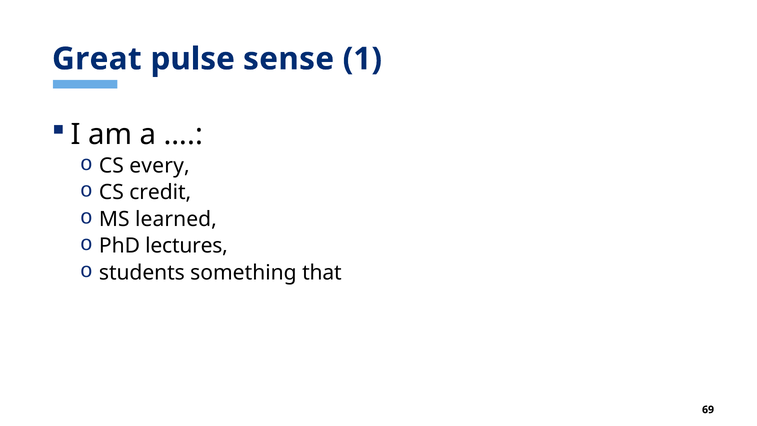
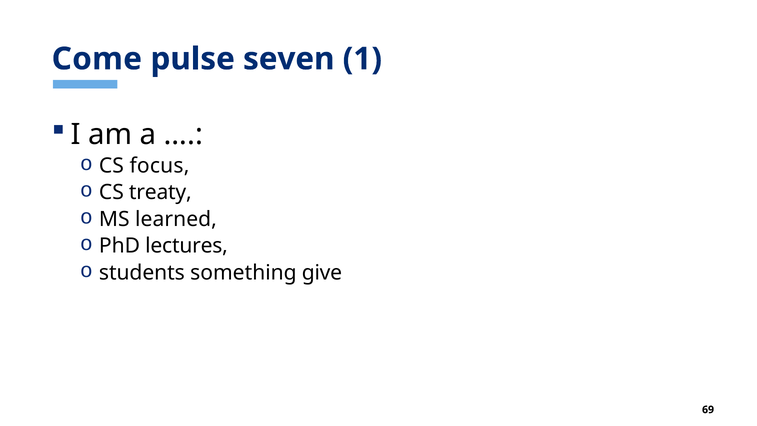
Great: Great -> Come
sense: sense -> seven
every: every -> focus
credit: credit -> treaty
that: that -> give
